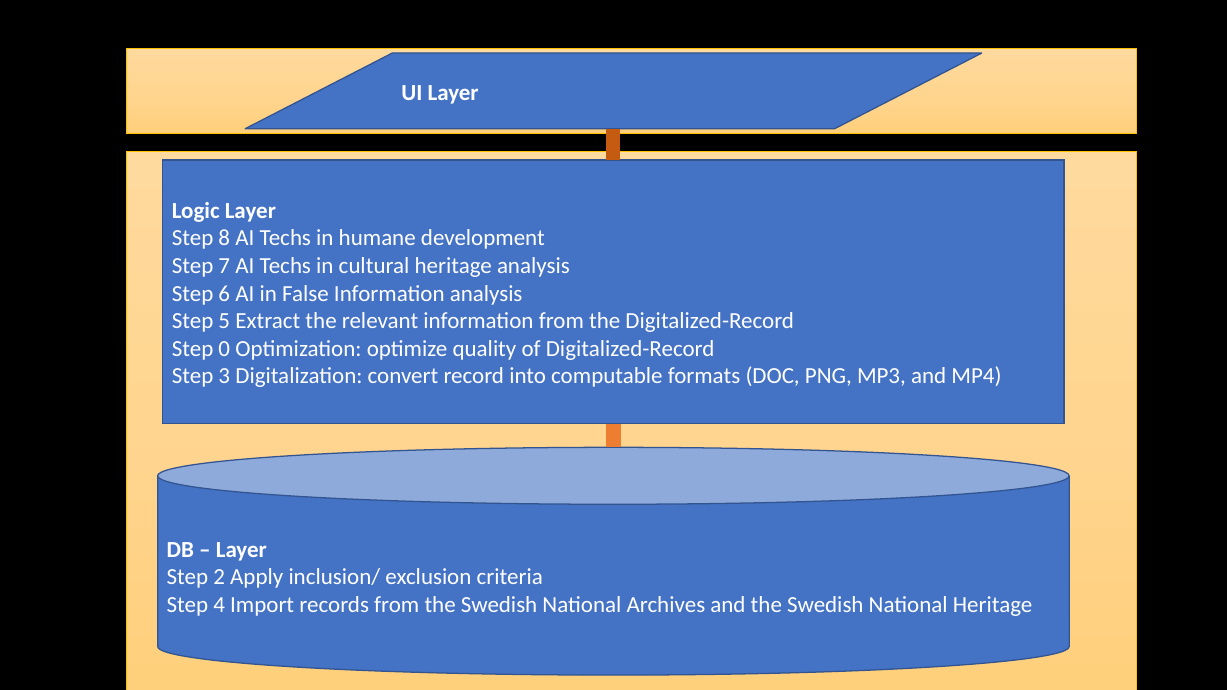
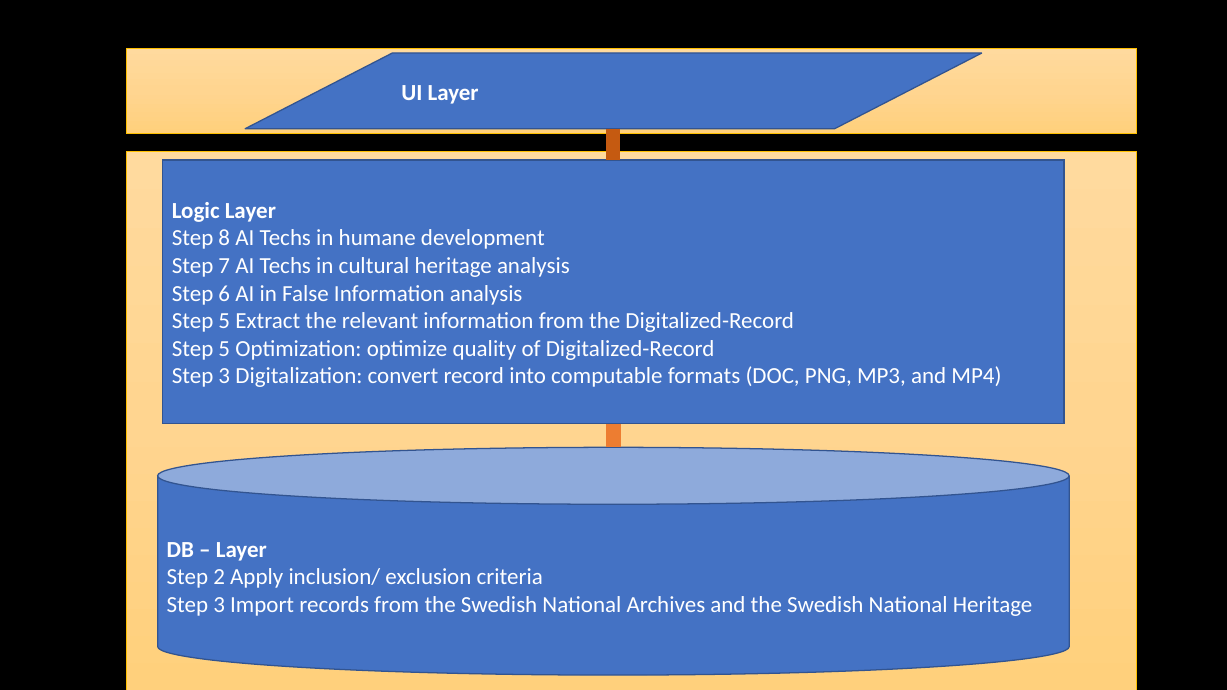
0 at (224, 349): 0 -> 5
4 at (219, 605): 4 -> 3
